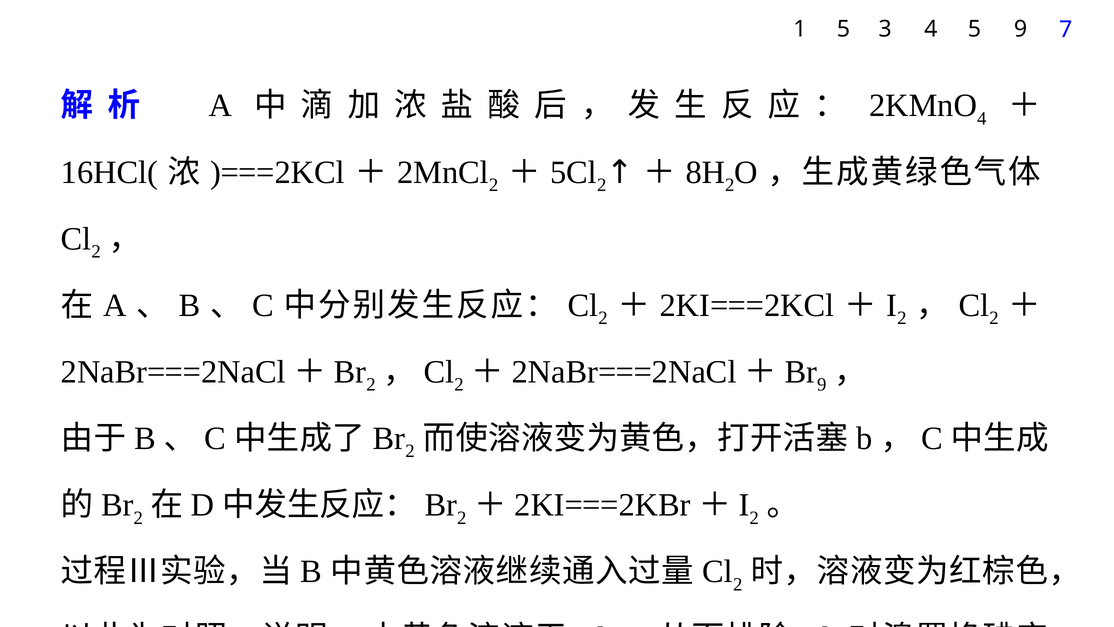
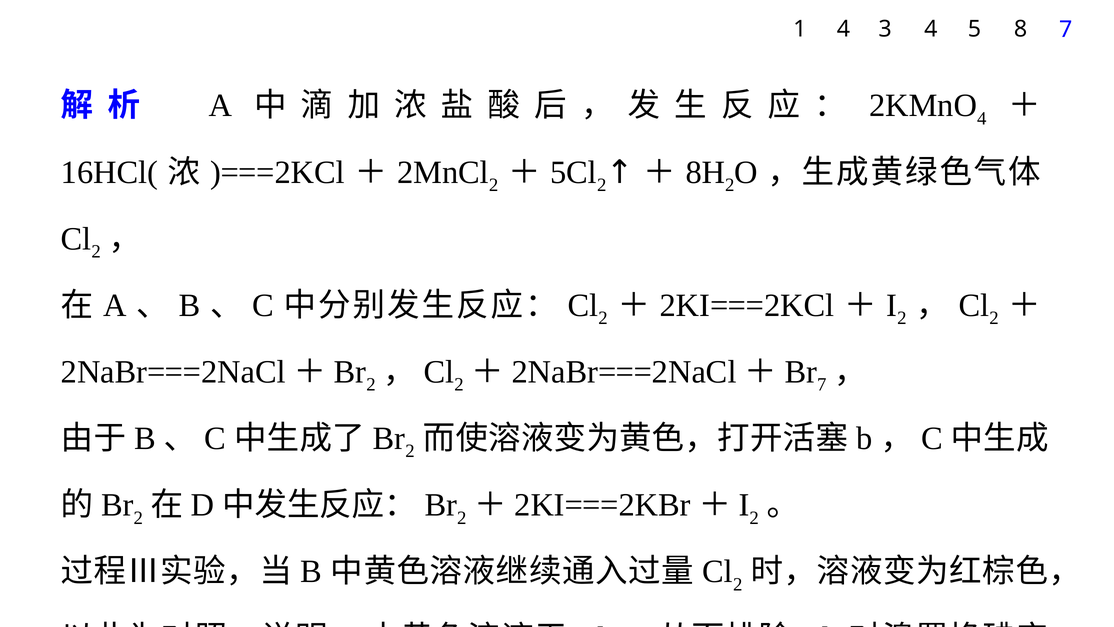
1 5: 5 -> 4
5 9: 9 -> 8
9 at (822, 385): 9 -> 7
